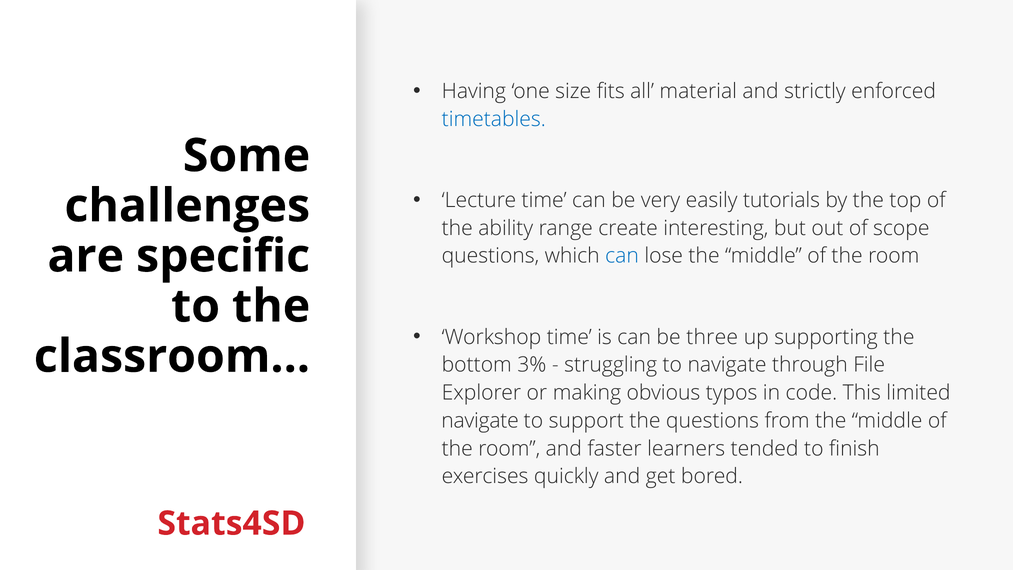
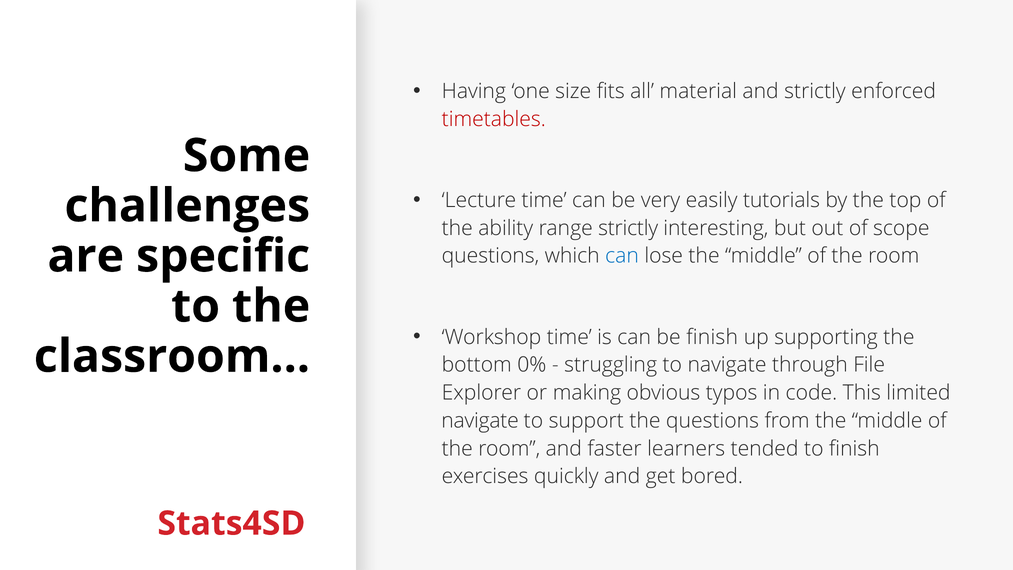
timetables colour: blue -> red
range create: create -> strictly
be three: three -> finish
3%: 3% -> 0%
